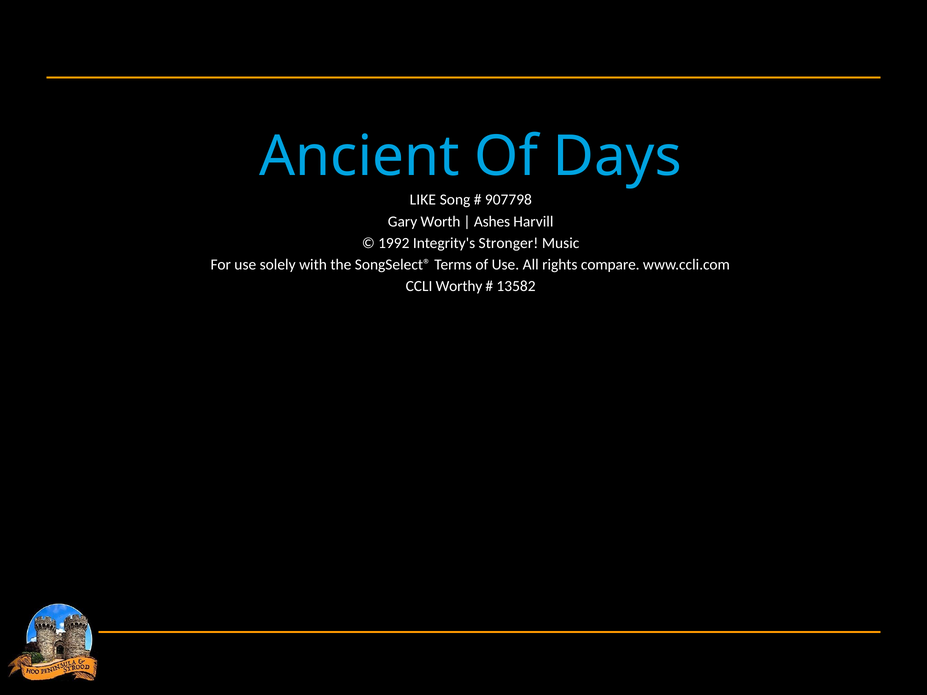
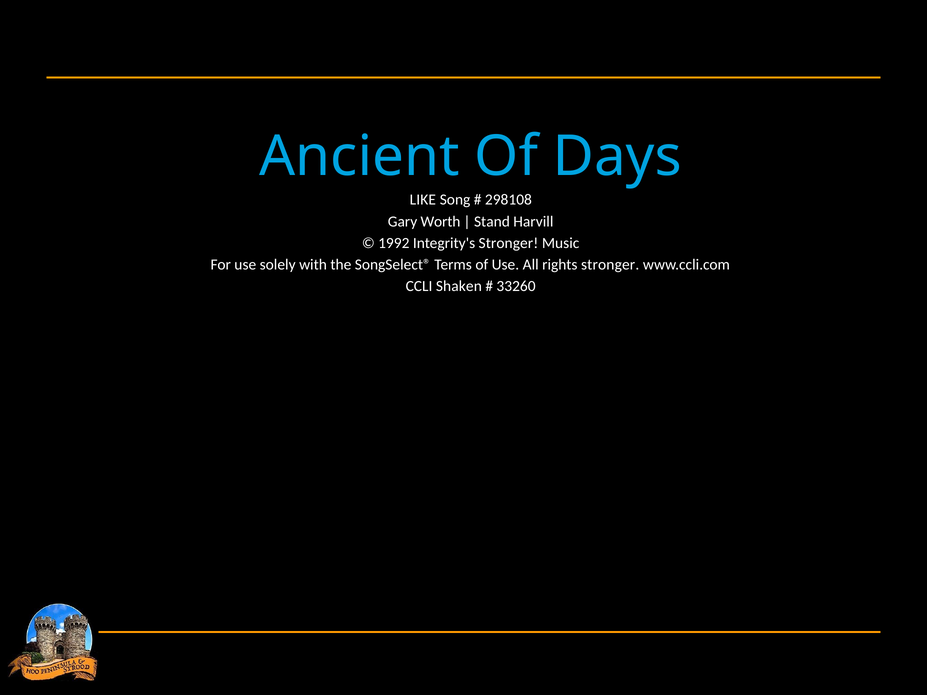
907798: 907798 -> 298108
Ashes: Ashes -> Stand
rights compare: compare -> stronger
Worthy: Worthy -> Shaken
13582: 13582 -> 33260
